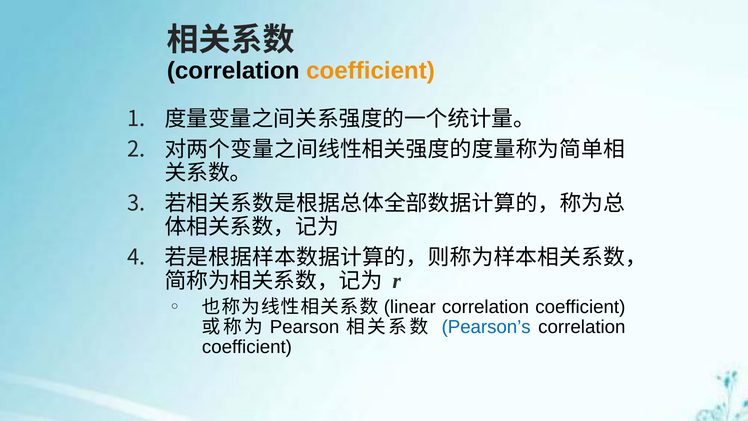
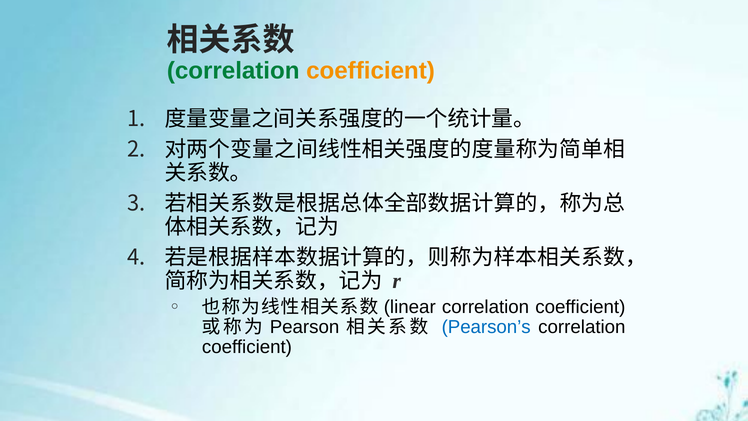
correlation at (233, 71) colour: black -> green
